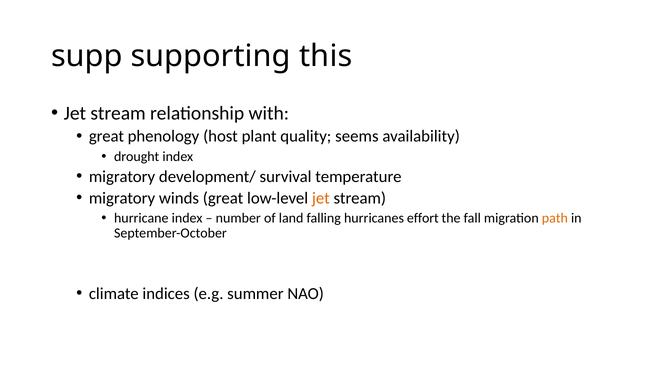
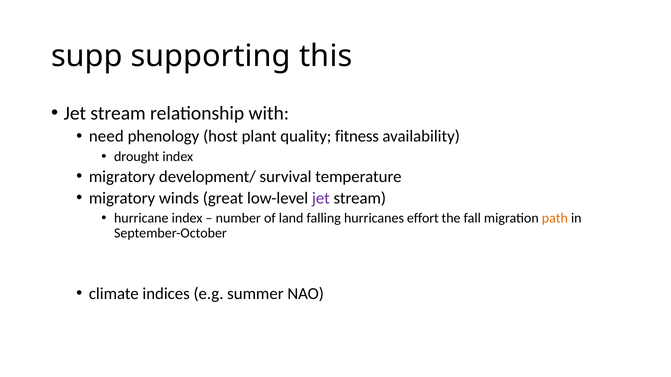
great at (106, 137): great -> need
seems: seems -> fitness
jet at (321, 198) colour: orange -> purple
